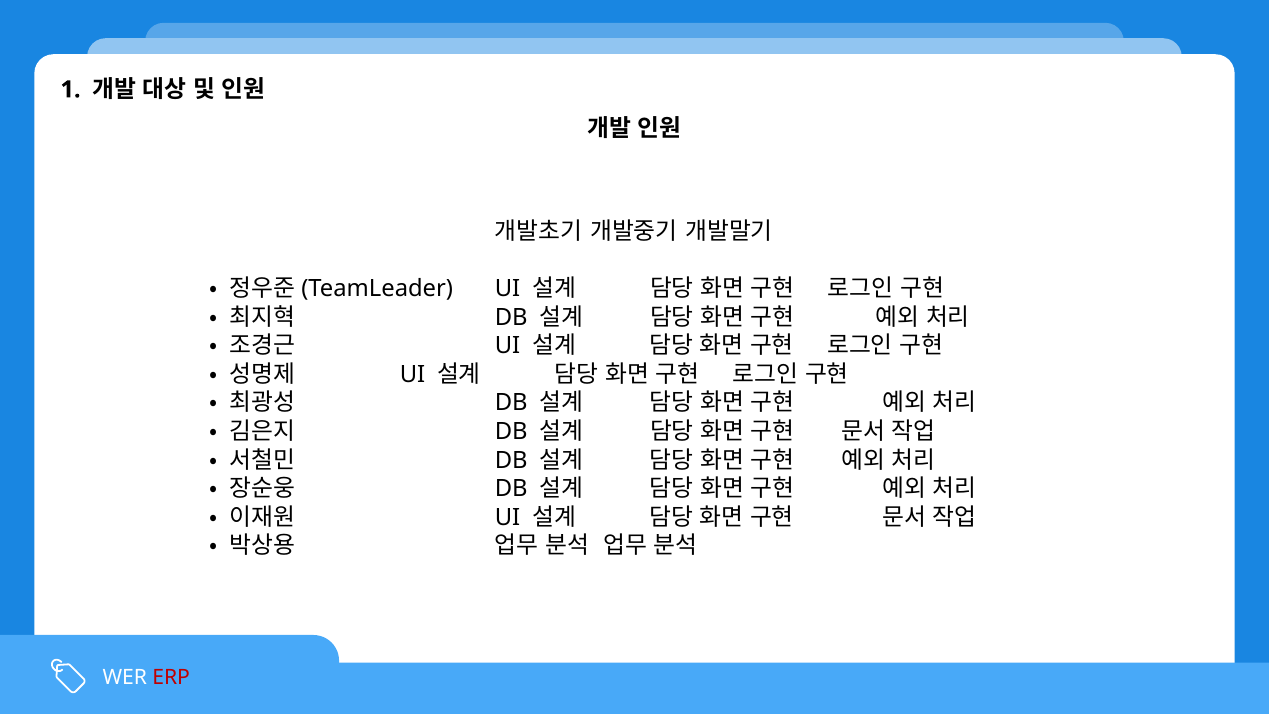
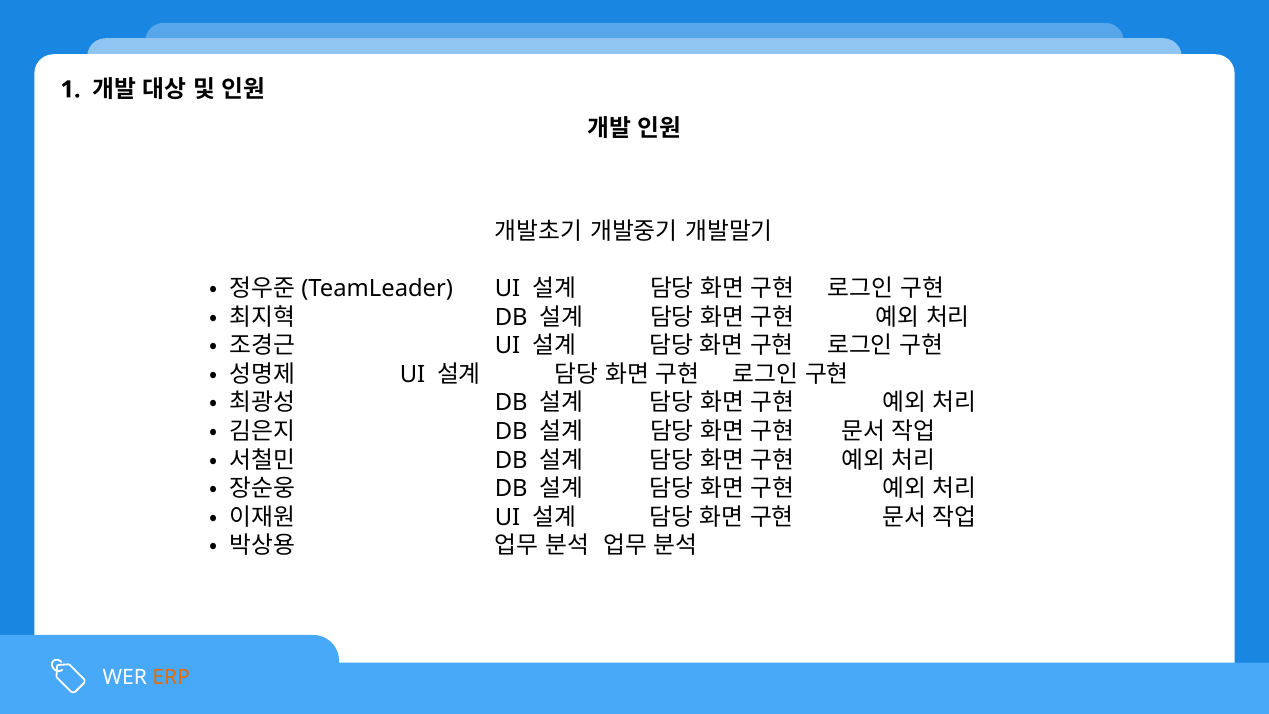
ERP colour: red -> orange
